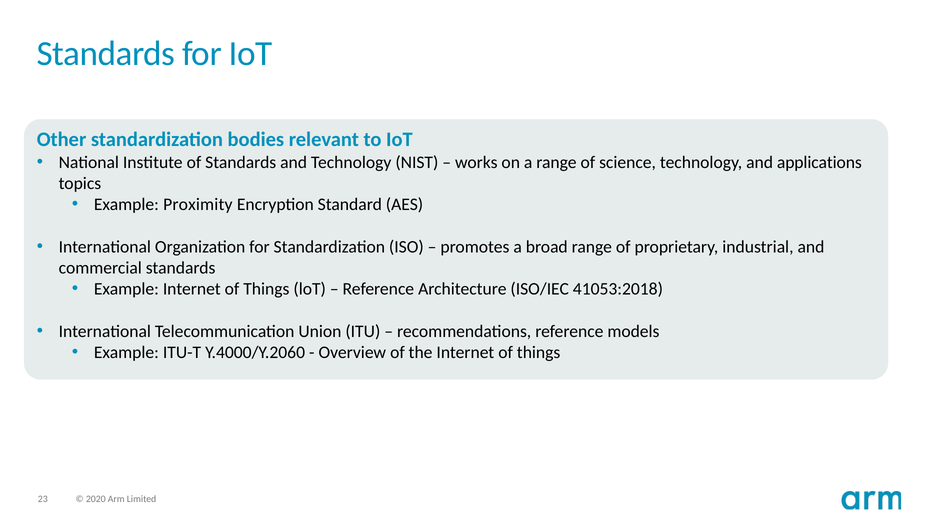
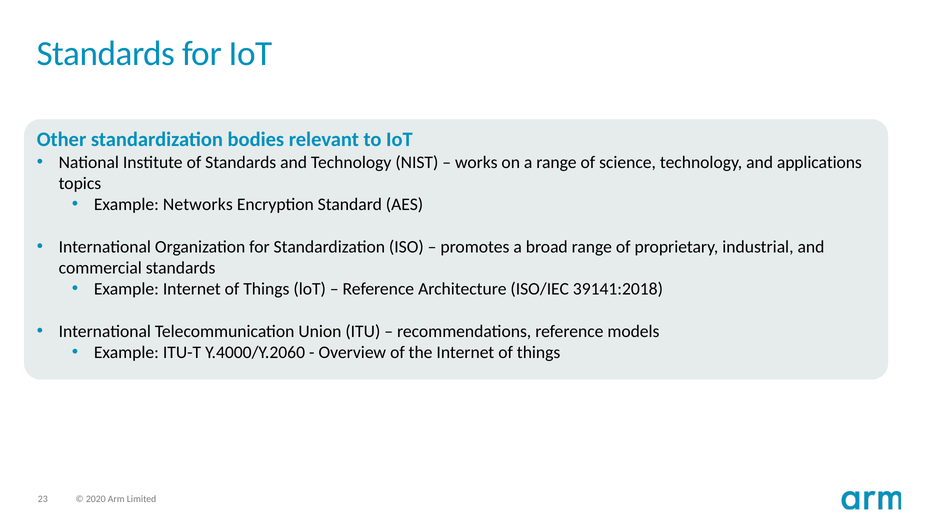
Proximity: Proximity -> Networks
41053:2018: 41053:2018 -> 39141:2018
